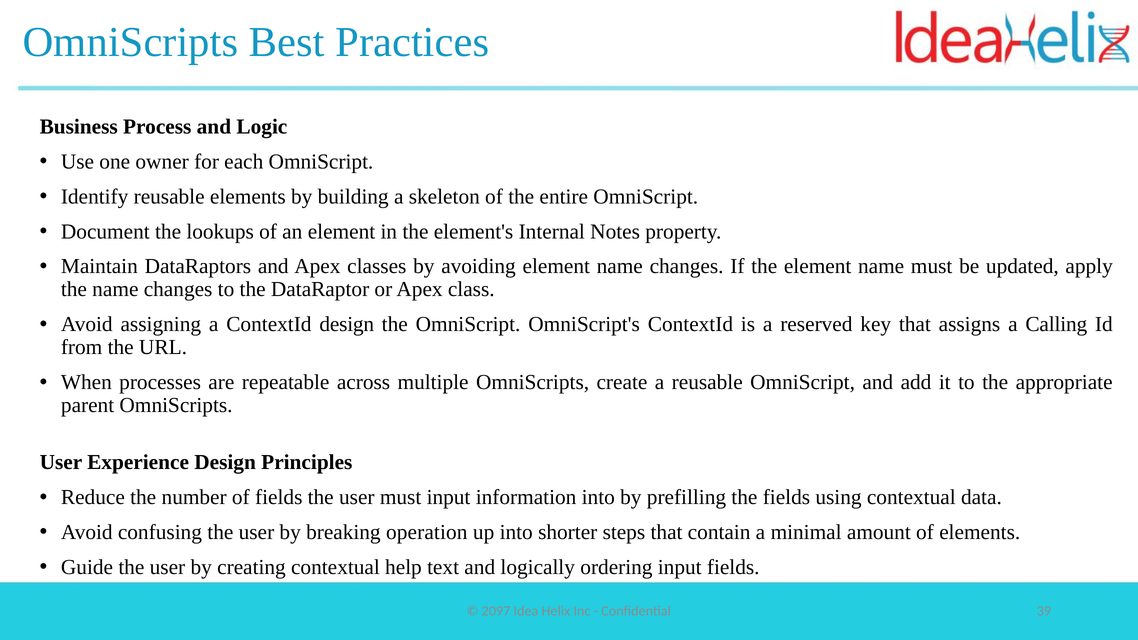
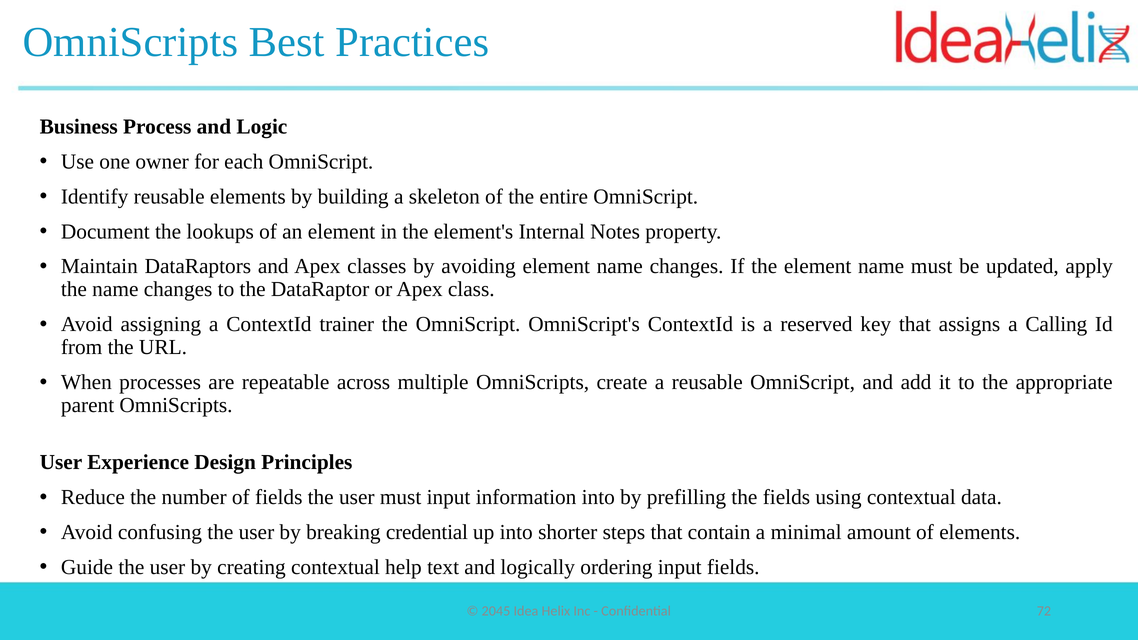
ContextId design: design -> trainer
operation: operation -> credential
2097: 2097 -> 2045
39: 39 -> 72
